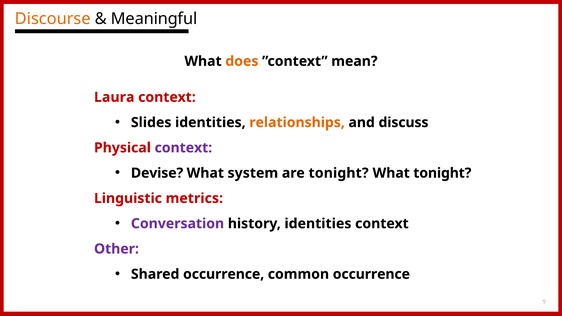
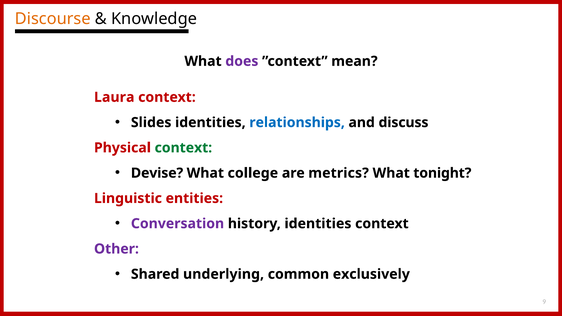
Meaningful: Meaningful -> Knowledge
does colour: orange -> purple
relationships colour: orange -> blue
context at (183, 148) colour: purple -> green
system: system -> college
are tonight: tonight -> metrics
metrics: metrics -> entities
Shared occurrence: occurrence -> underlying
common occurrence: occurrence -> exclusively
